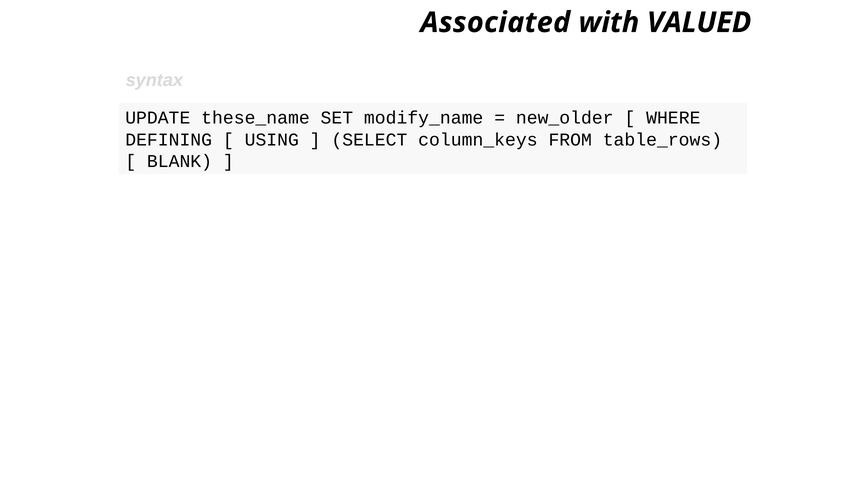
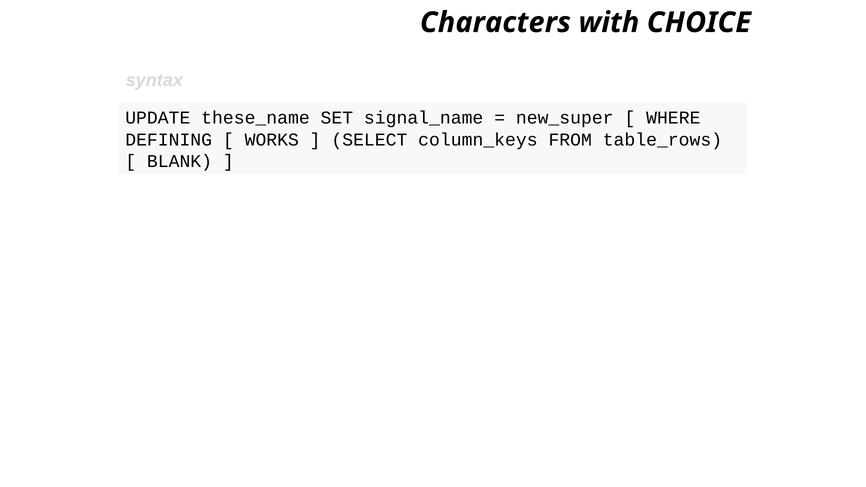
Associated: Associated -> Characters
VALUED: VALUED -> CHOICE
modify_name: modify_name -> signal_name
new_older: new_older -> new_super
USING: USING -> WORKS
